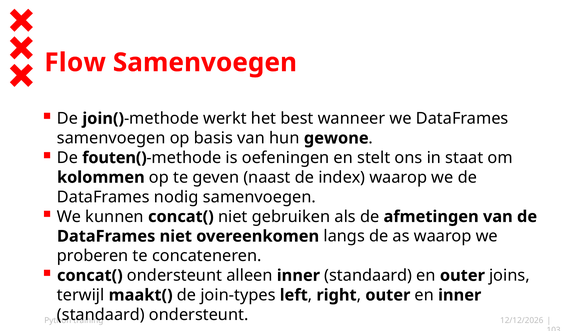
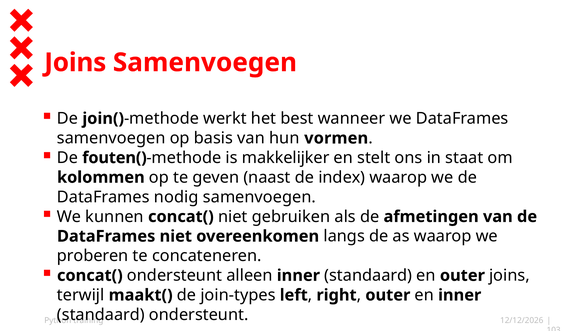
Flow at (75, 62): Flow -> Joins
gewone: gewone -> vormen
oefeningen: oefeningen -> makkelijker
